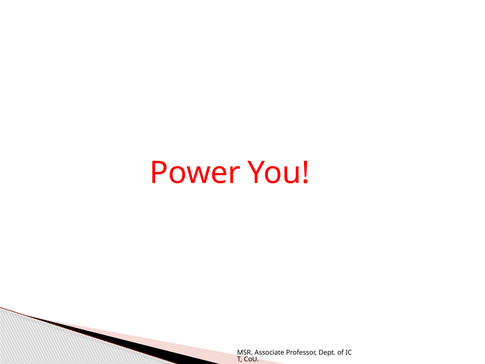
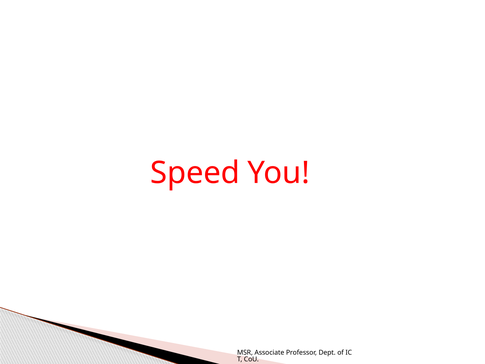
Power: Power -> Speed
